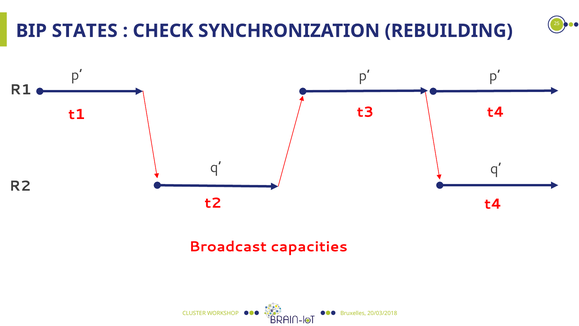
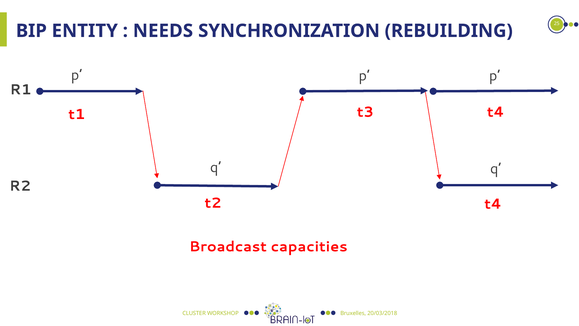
STATES: STATES -> ENTITY
CHECK: CHECK -> NEEDS
